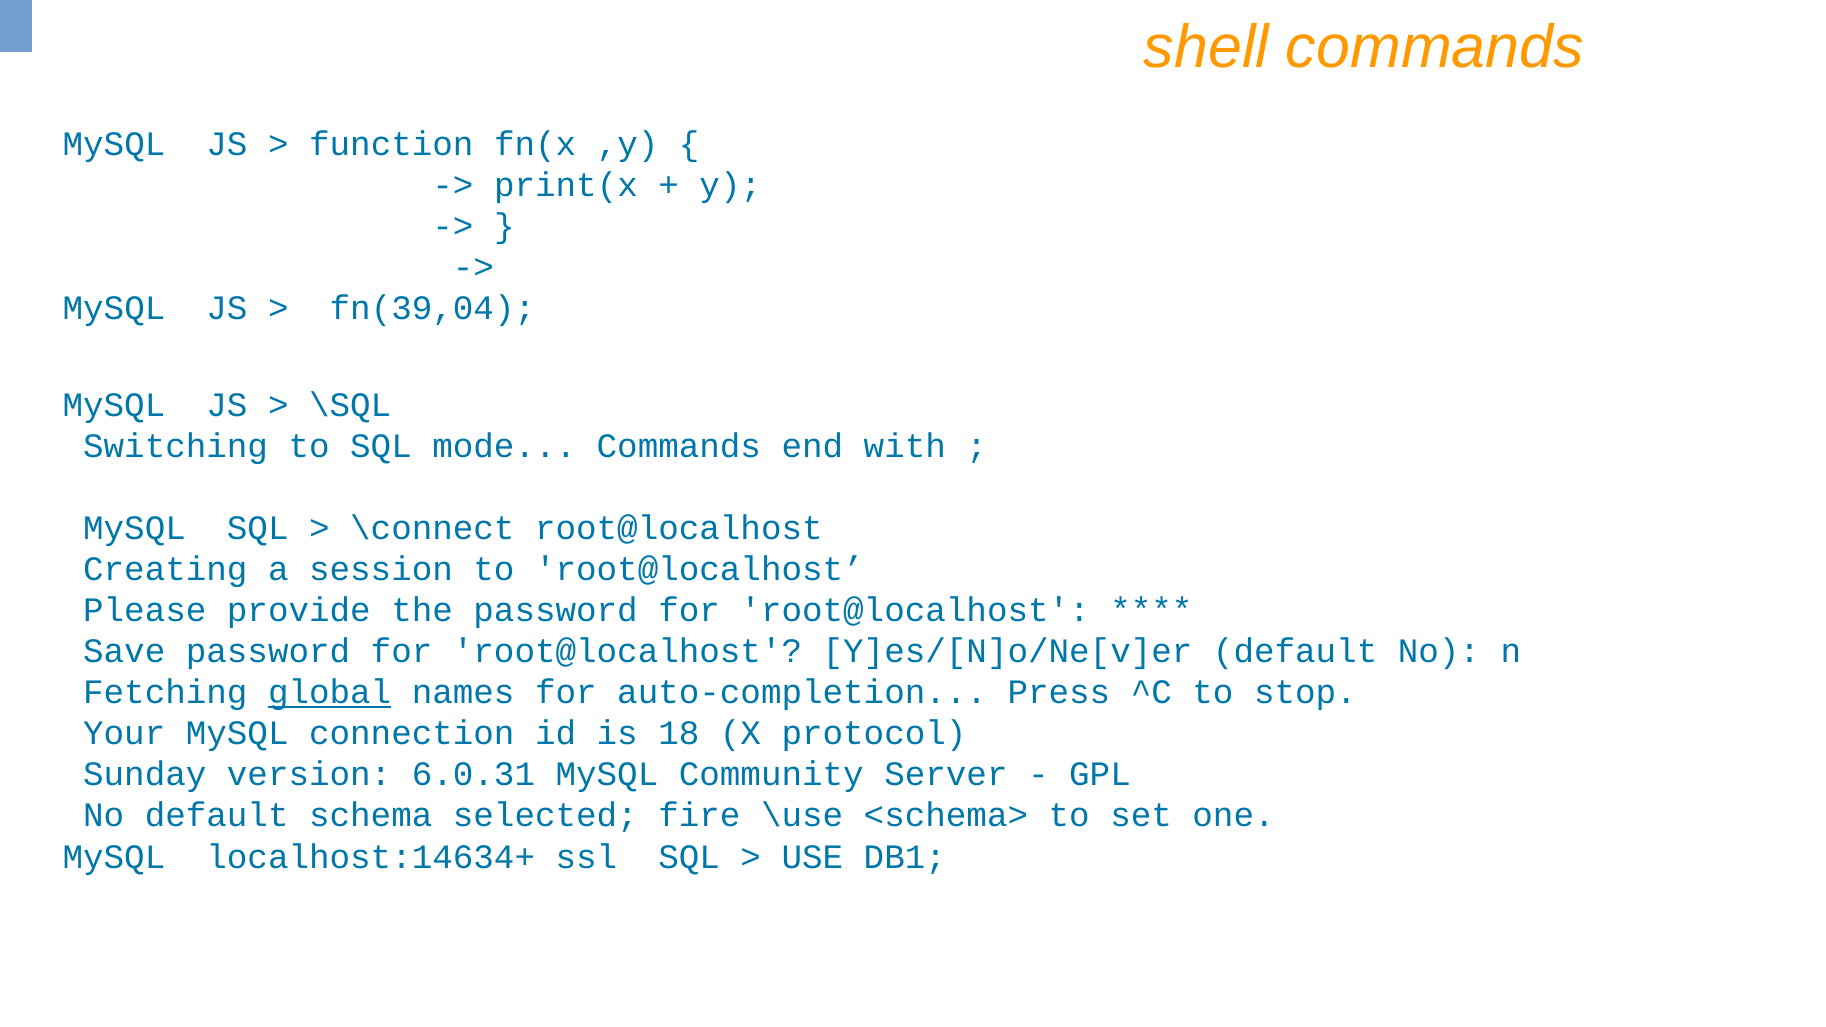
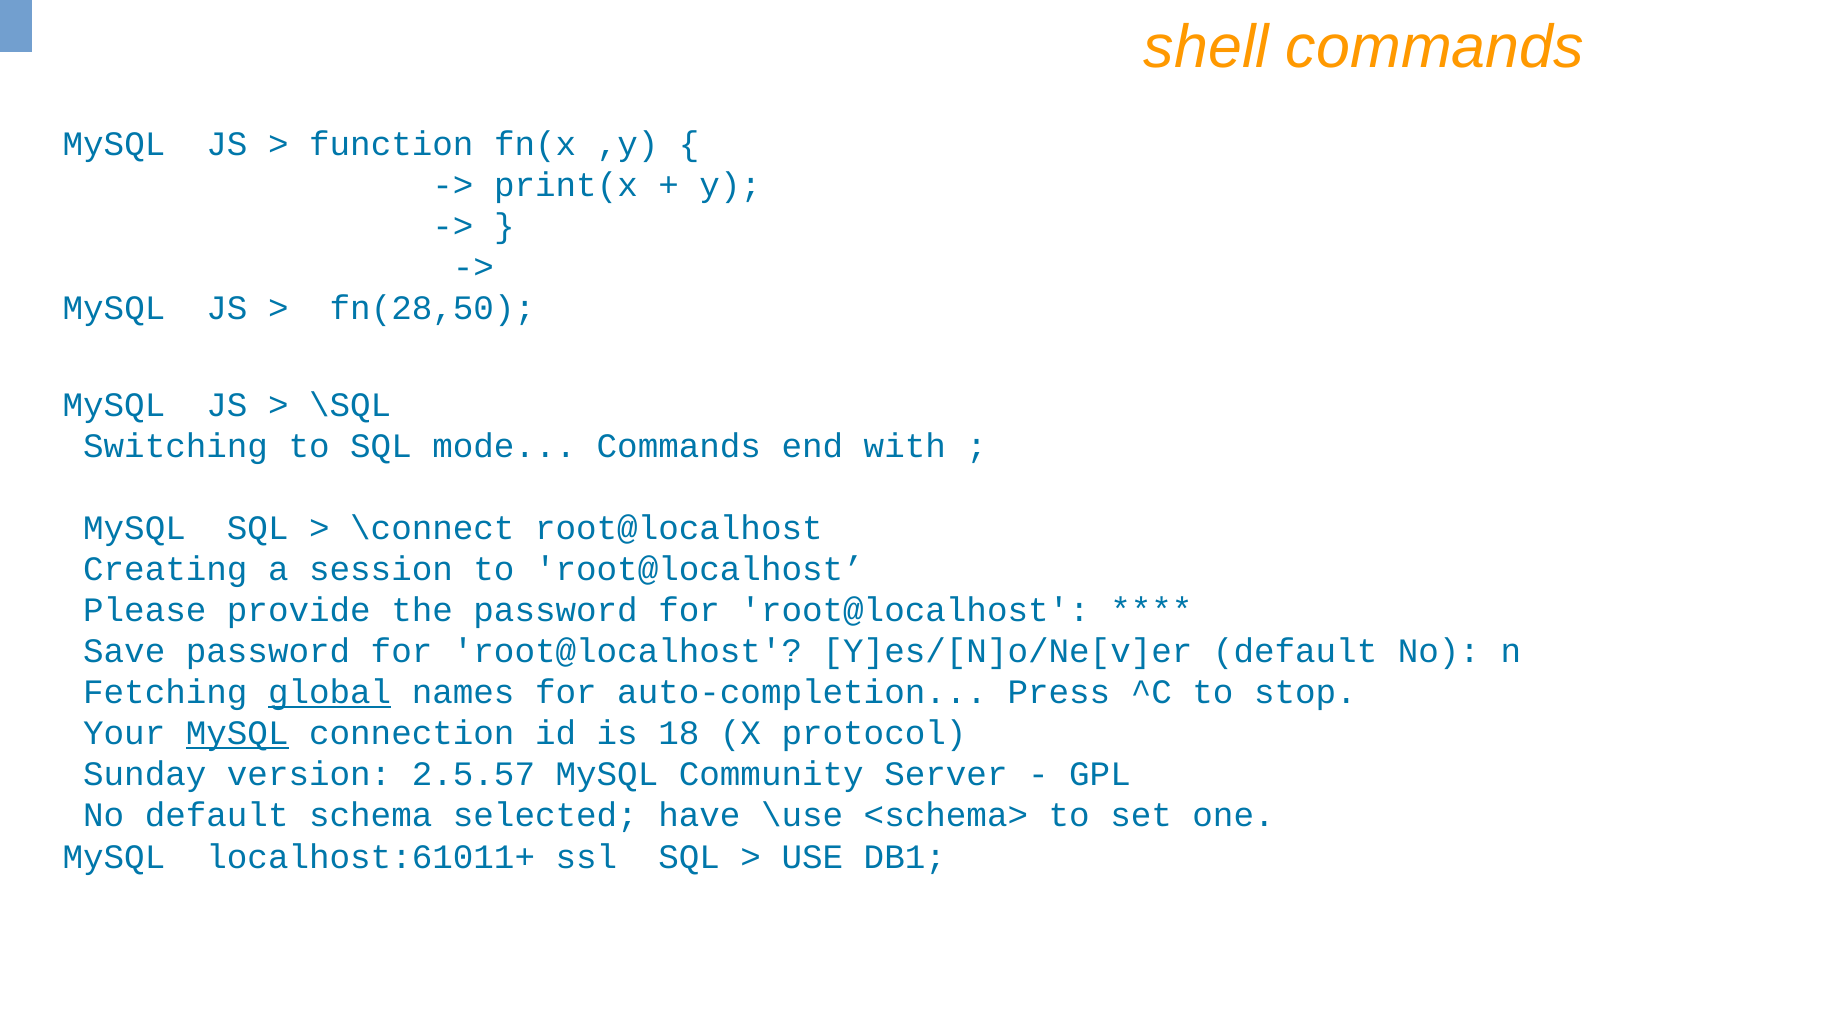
fn(39,04: fn(39,04 -> fn(28,50
MySQL at (237, 734) underline: none -> present
6.0.31: 6.0.31 -> 2.5.57
fire: fire -> have
localhost:14634+: localhost:14634+ -> localhost:61011+
